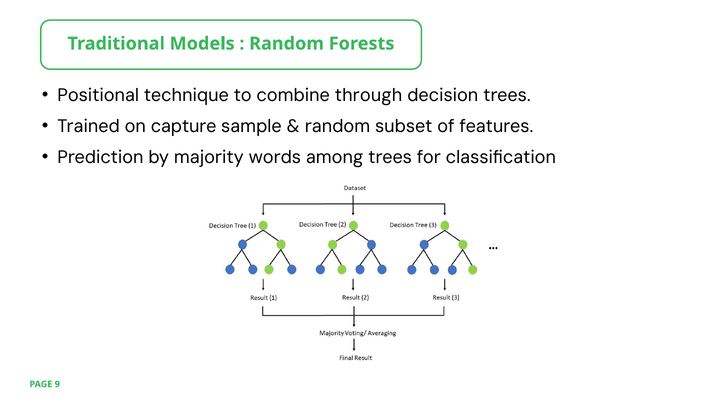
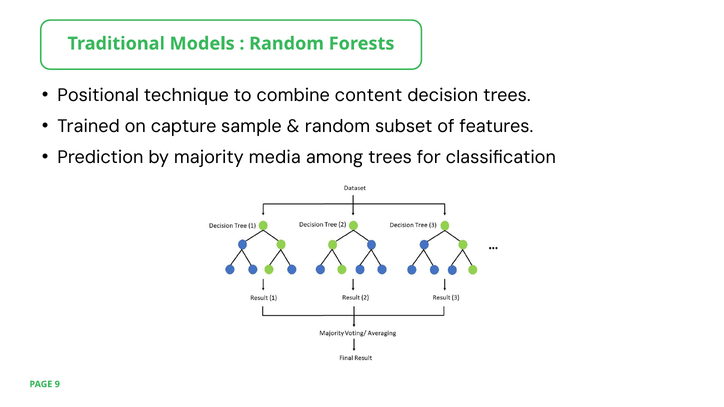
through: through -> content
words: words -> media
